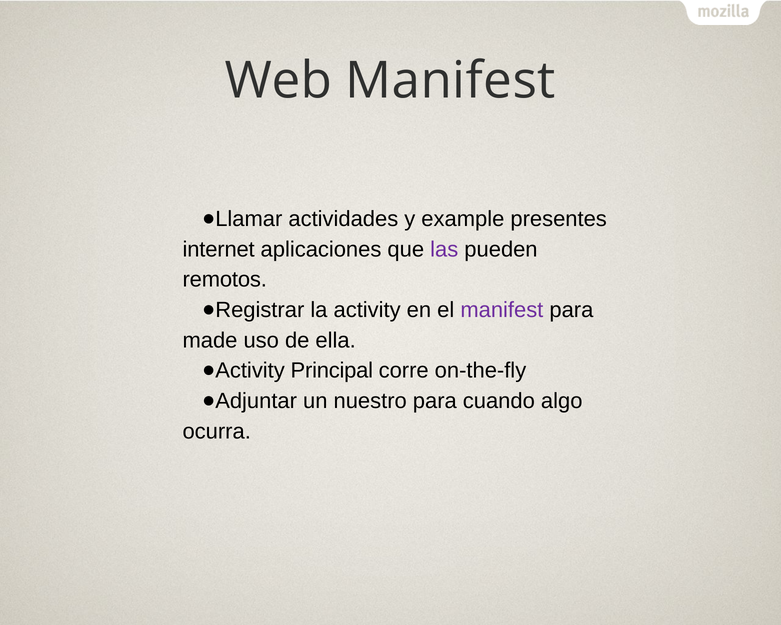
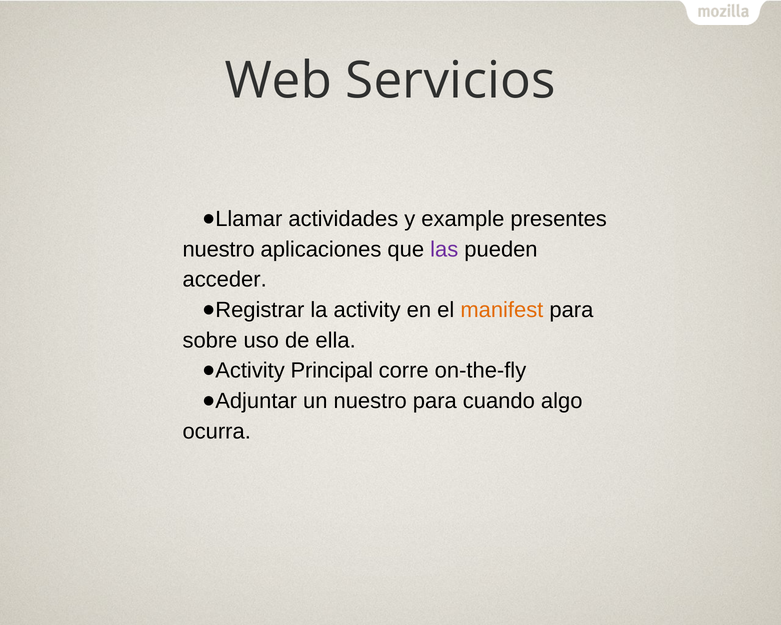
Web Manifest: Manifest -> Servicios
internet at (219, 249): internet -> nuestro
remotos: remotos -> acceder
manifest at (502, 310) colour: purple -> orange
made: made -> sobre
